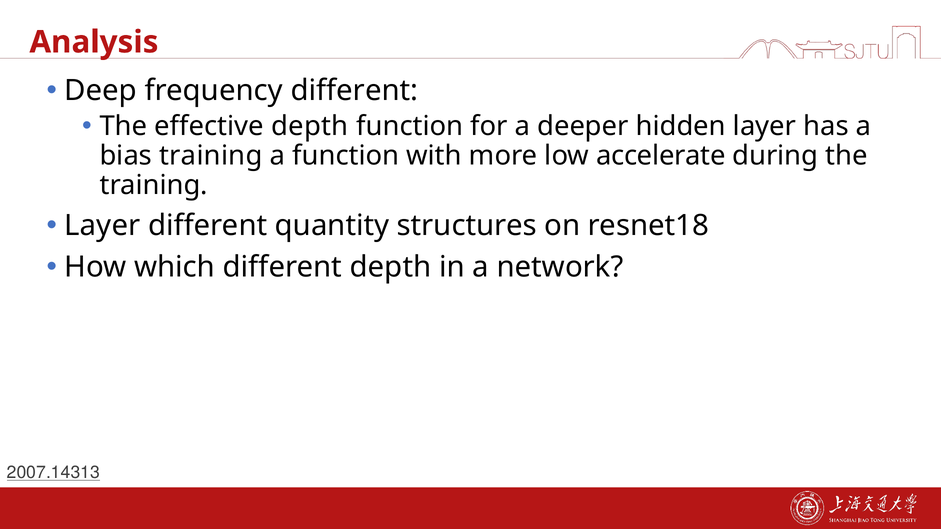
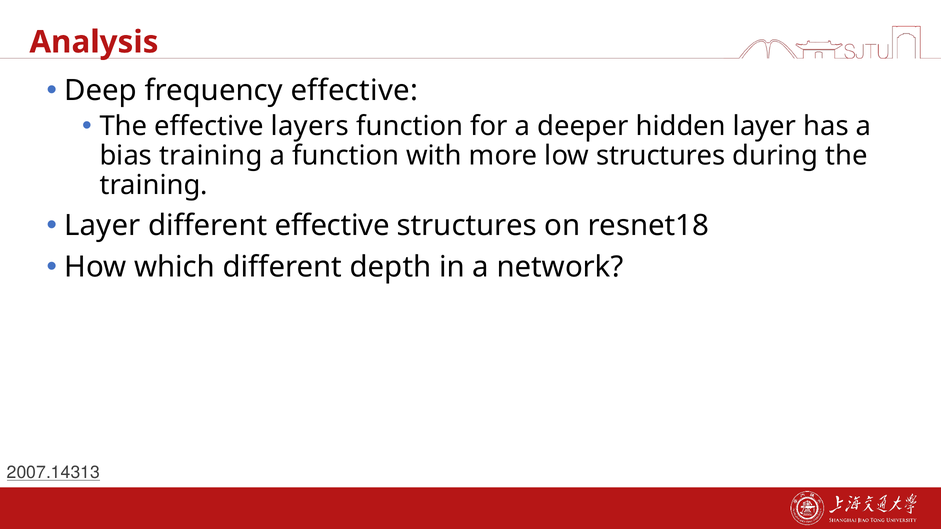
frequency different: different -> effective
effective depth: depth -> layers
low accelerate: accelerate -> structures
different quantity: quantity -> effective
